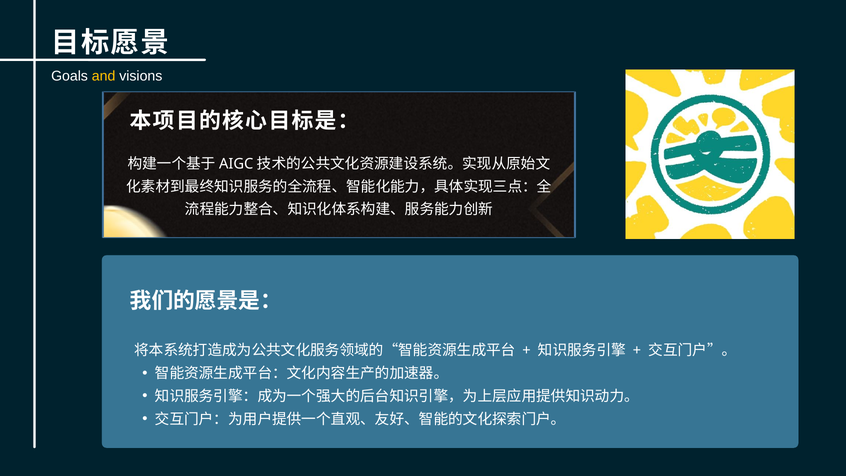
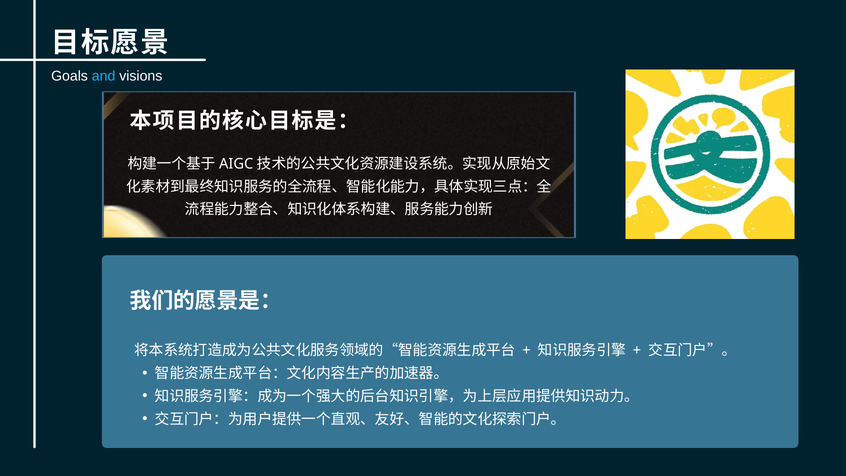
and colour: yellow -> light blue
